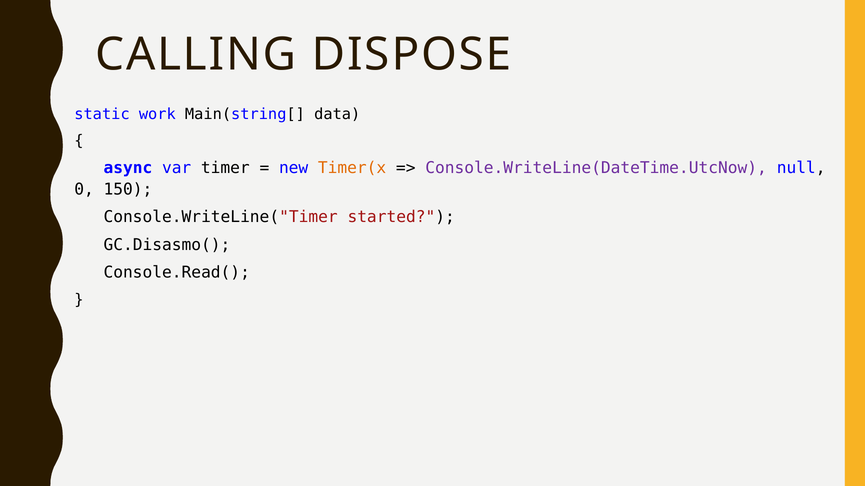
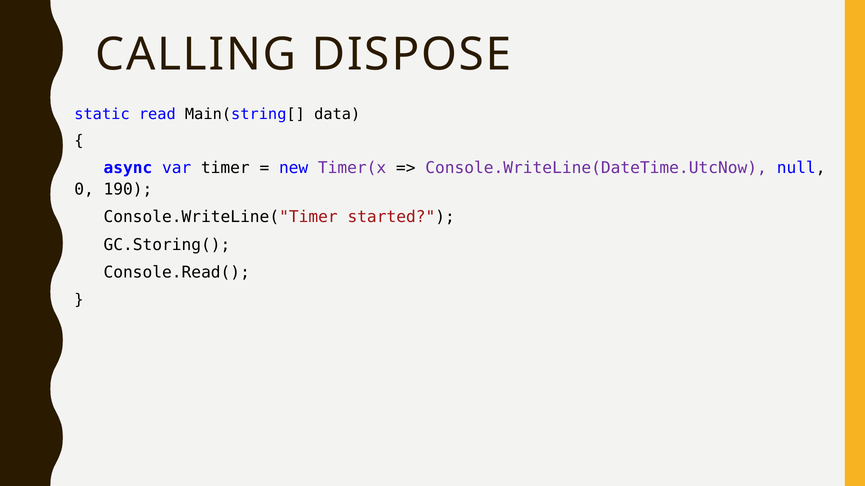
work: work -> read
Timer(x colour: orange -> purple
150: 150 -> 190
GC.Disasmo(: GC.Disasmo( -> GC.Storing(
